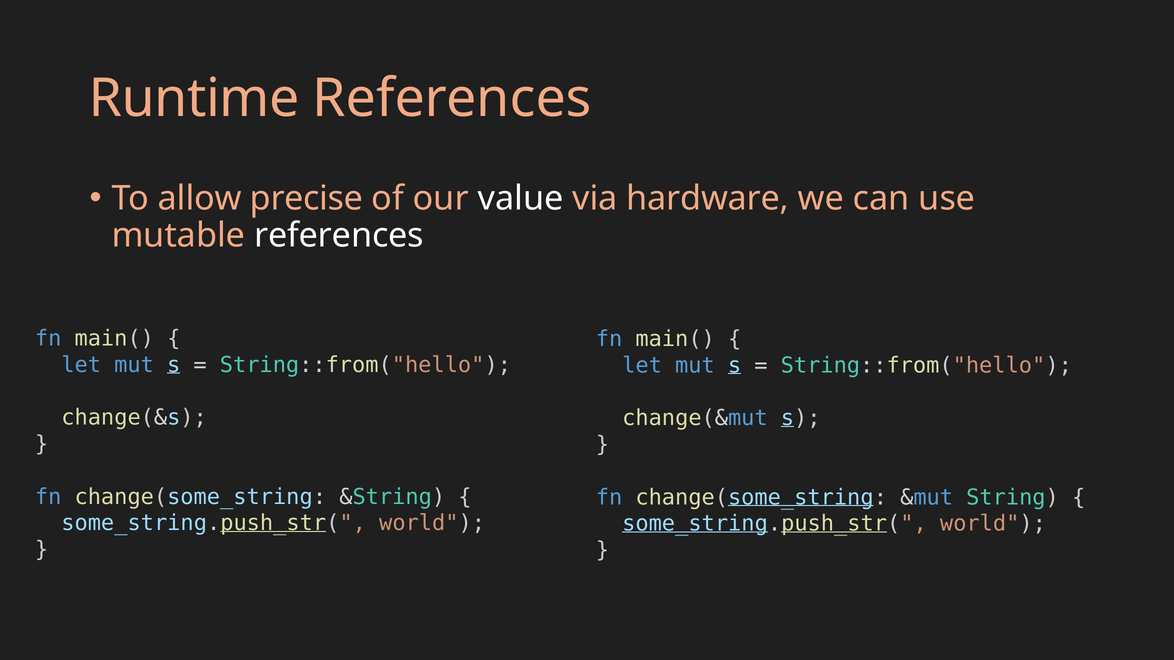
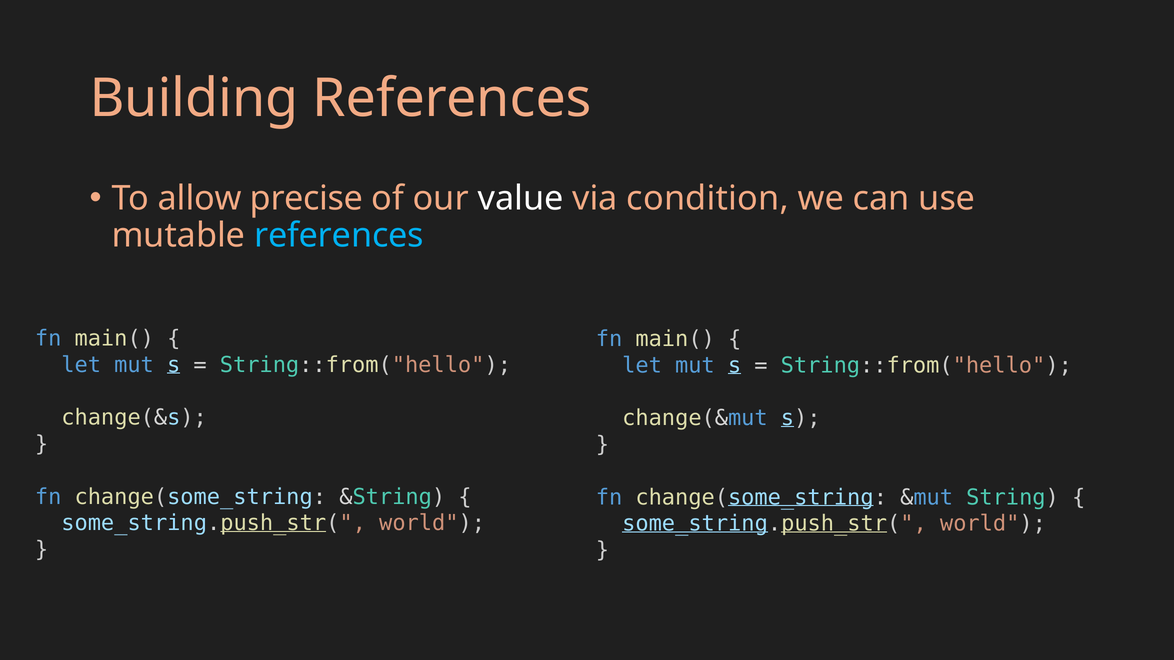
Runtime: Runtime -> Building
hardware: hardware -> condition
references at (339, 235) colour: white -> light blue
